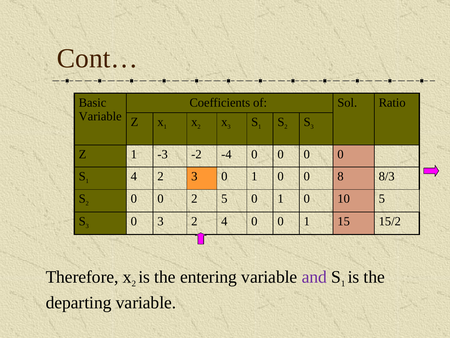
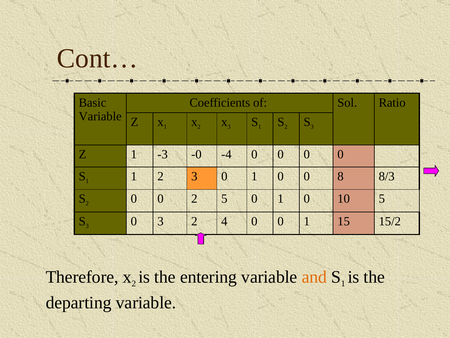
-2: -2 -> -0
1 4: 4 -> 1
and colour: purple -> orange
